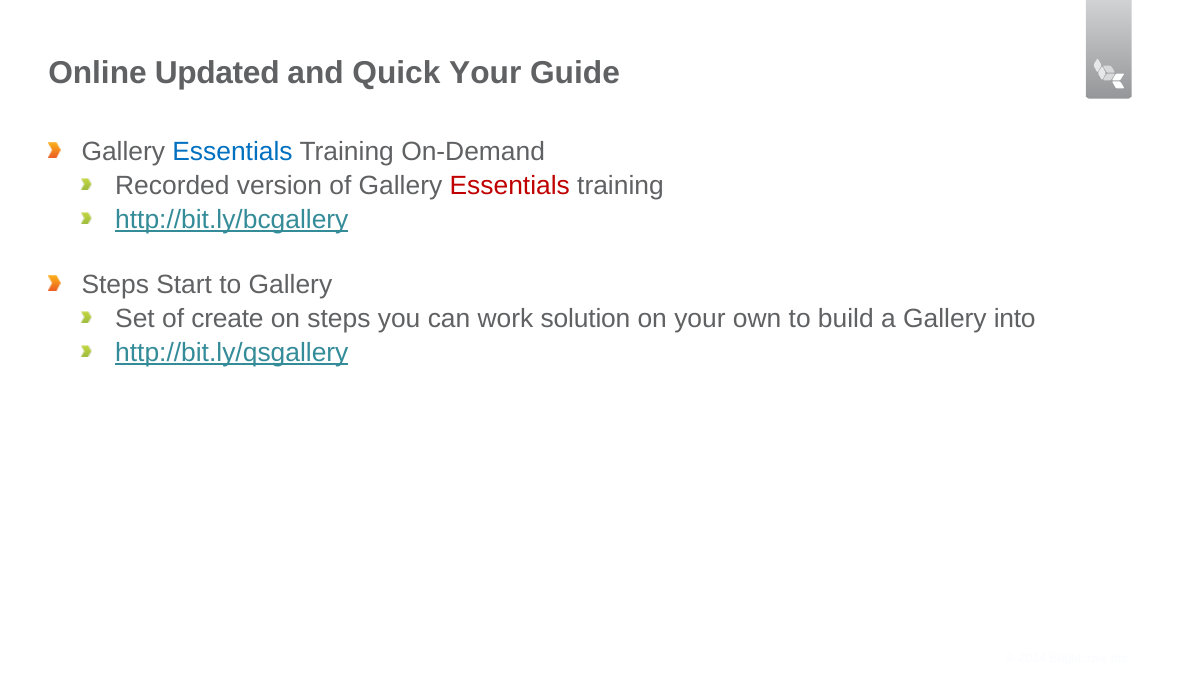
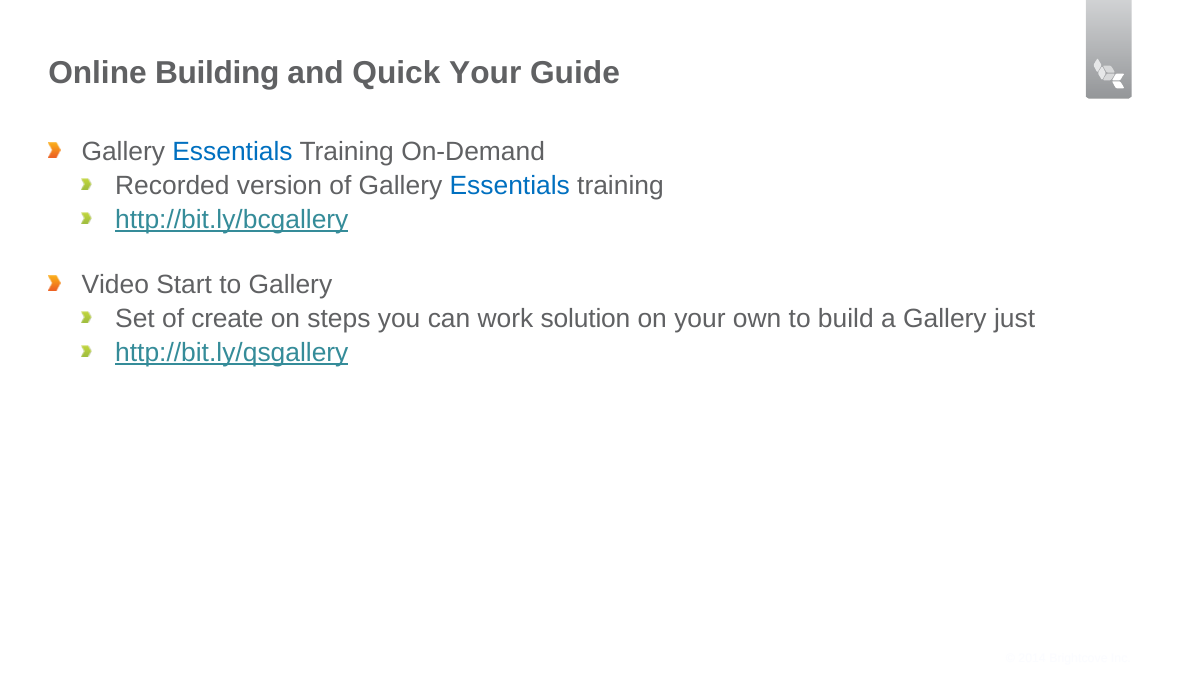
Updated: Updated -> Building
Essentials at (510, 186) colour: red -> blue
Steps at (115, 285): Steps -> Video
into: into -> just
